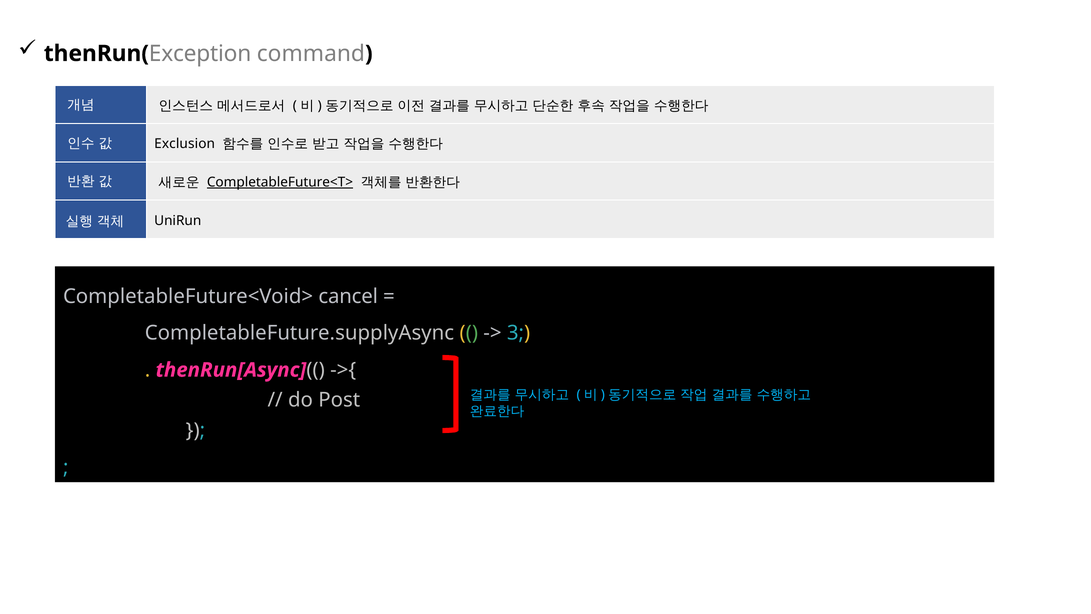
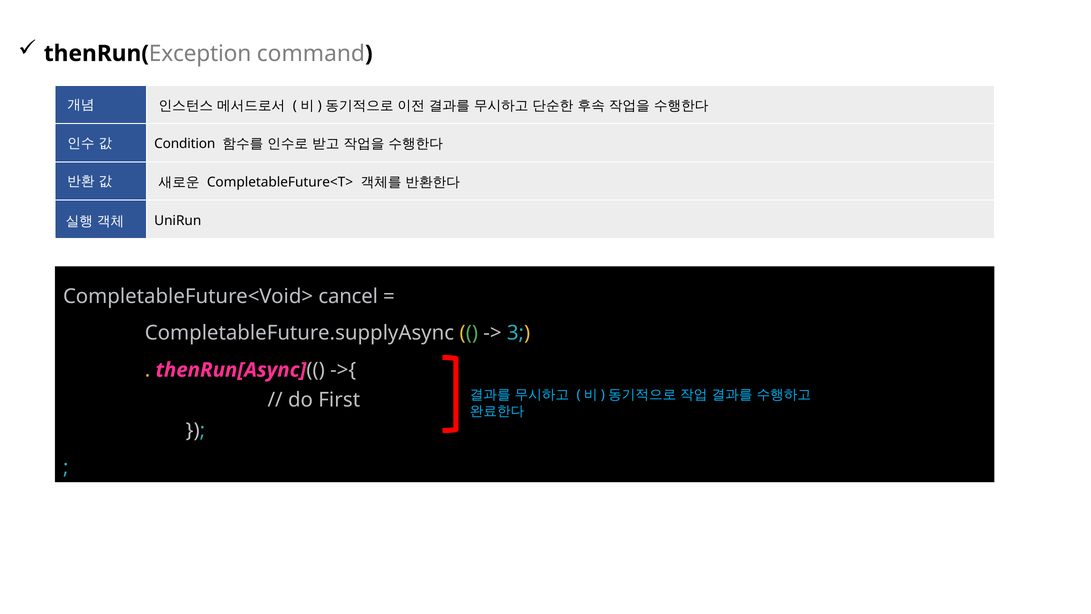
Exclusion: Exclusion -> Condition
CompletableFuture<T> underline: present -> none
Post: Post -> First
